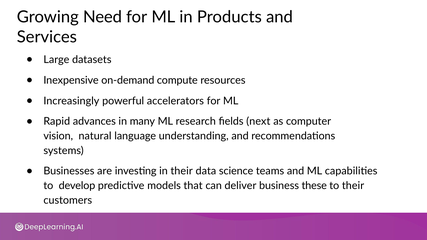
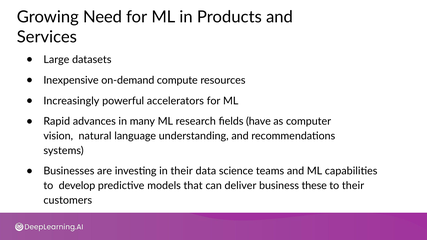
next: next -> have
